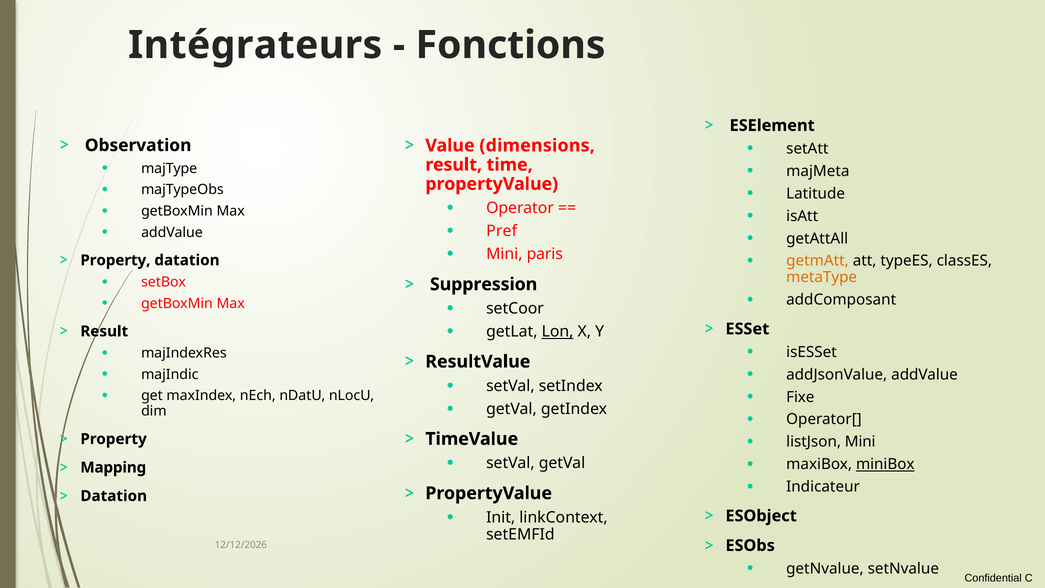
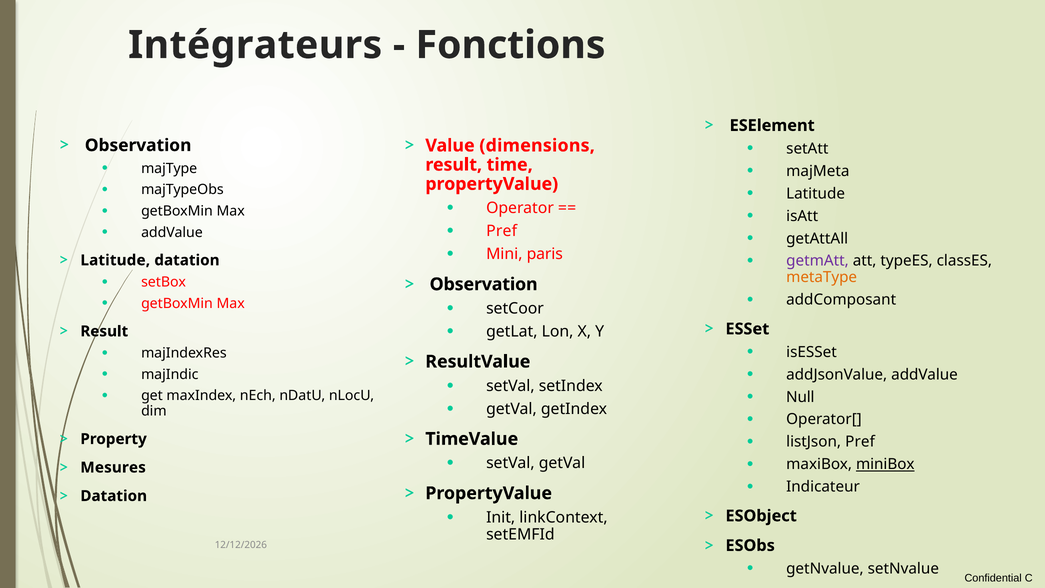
Property at (115, 260): Property -> Latitude
getmAtt colour: orange -> purple
Suppression at (484, 284): Suppression -> Observation
Lon underline: present -> none
Fixe: Fixe -> Null
listJson Mini: Mini -> Pref
Mapping: Mapping -> Mesures
